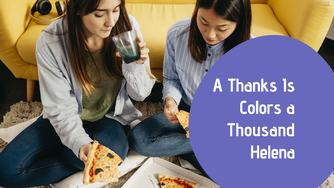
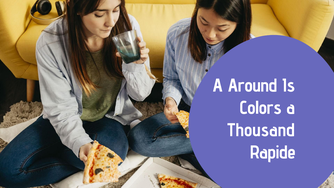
Thanks: Thanks -> Around
Helena: Helena -> Rapide
